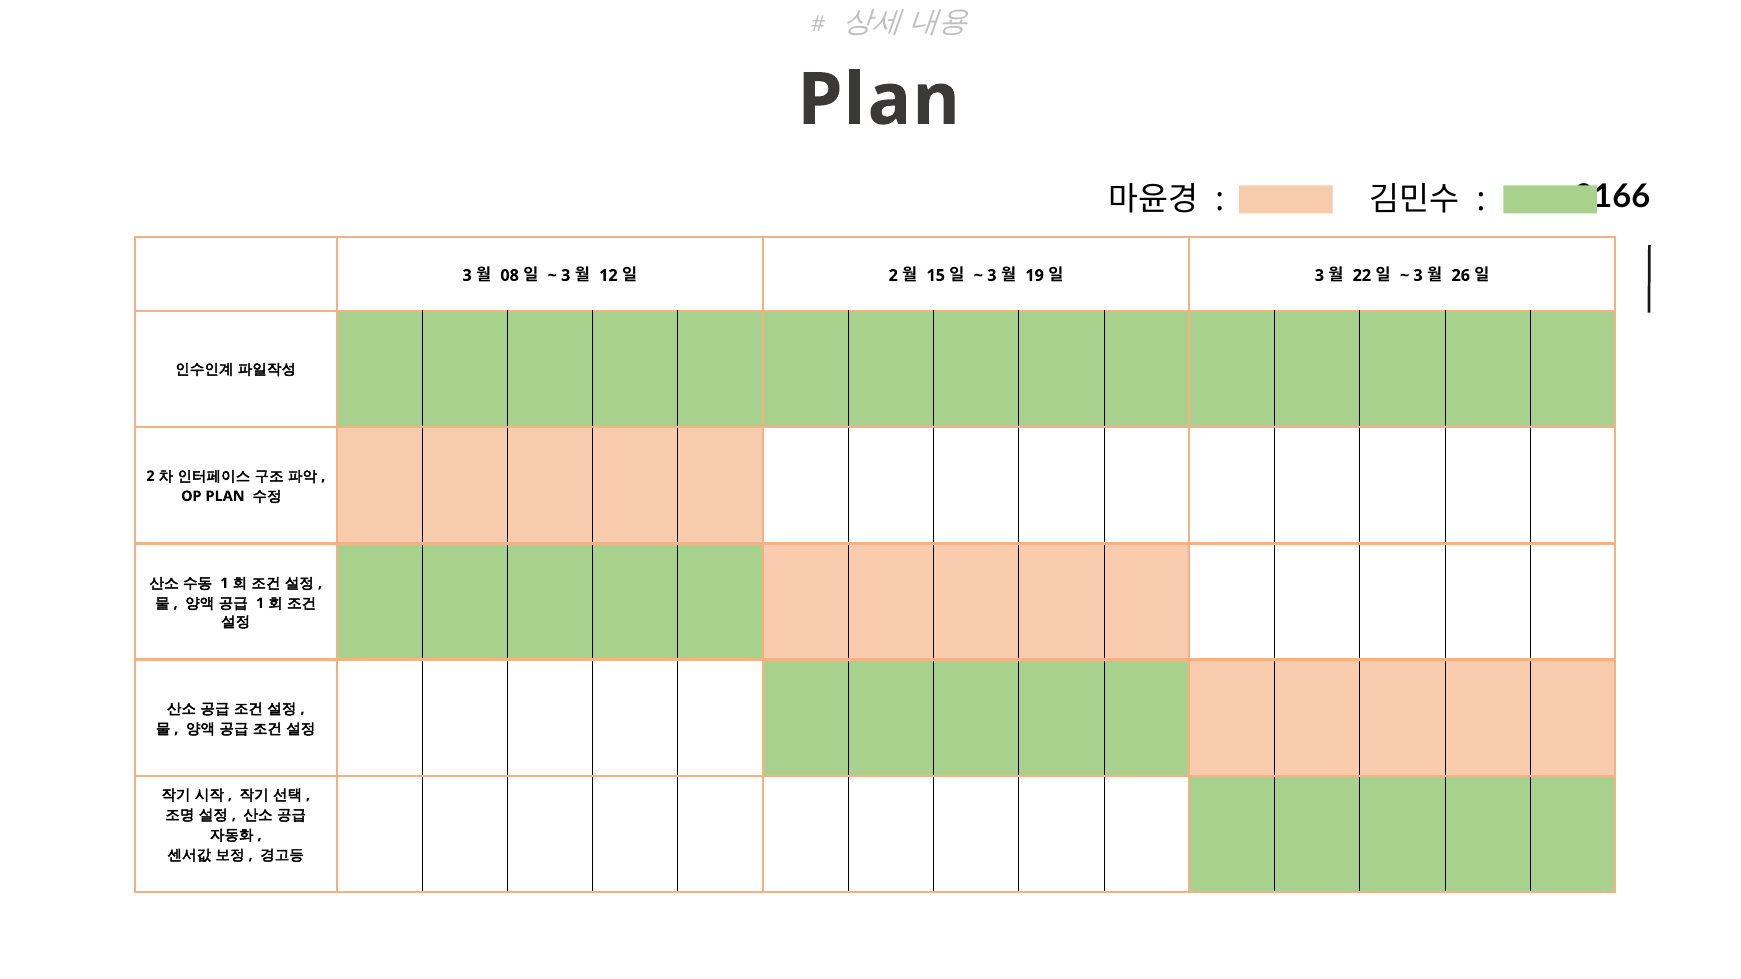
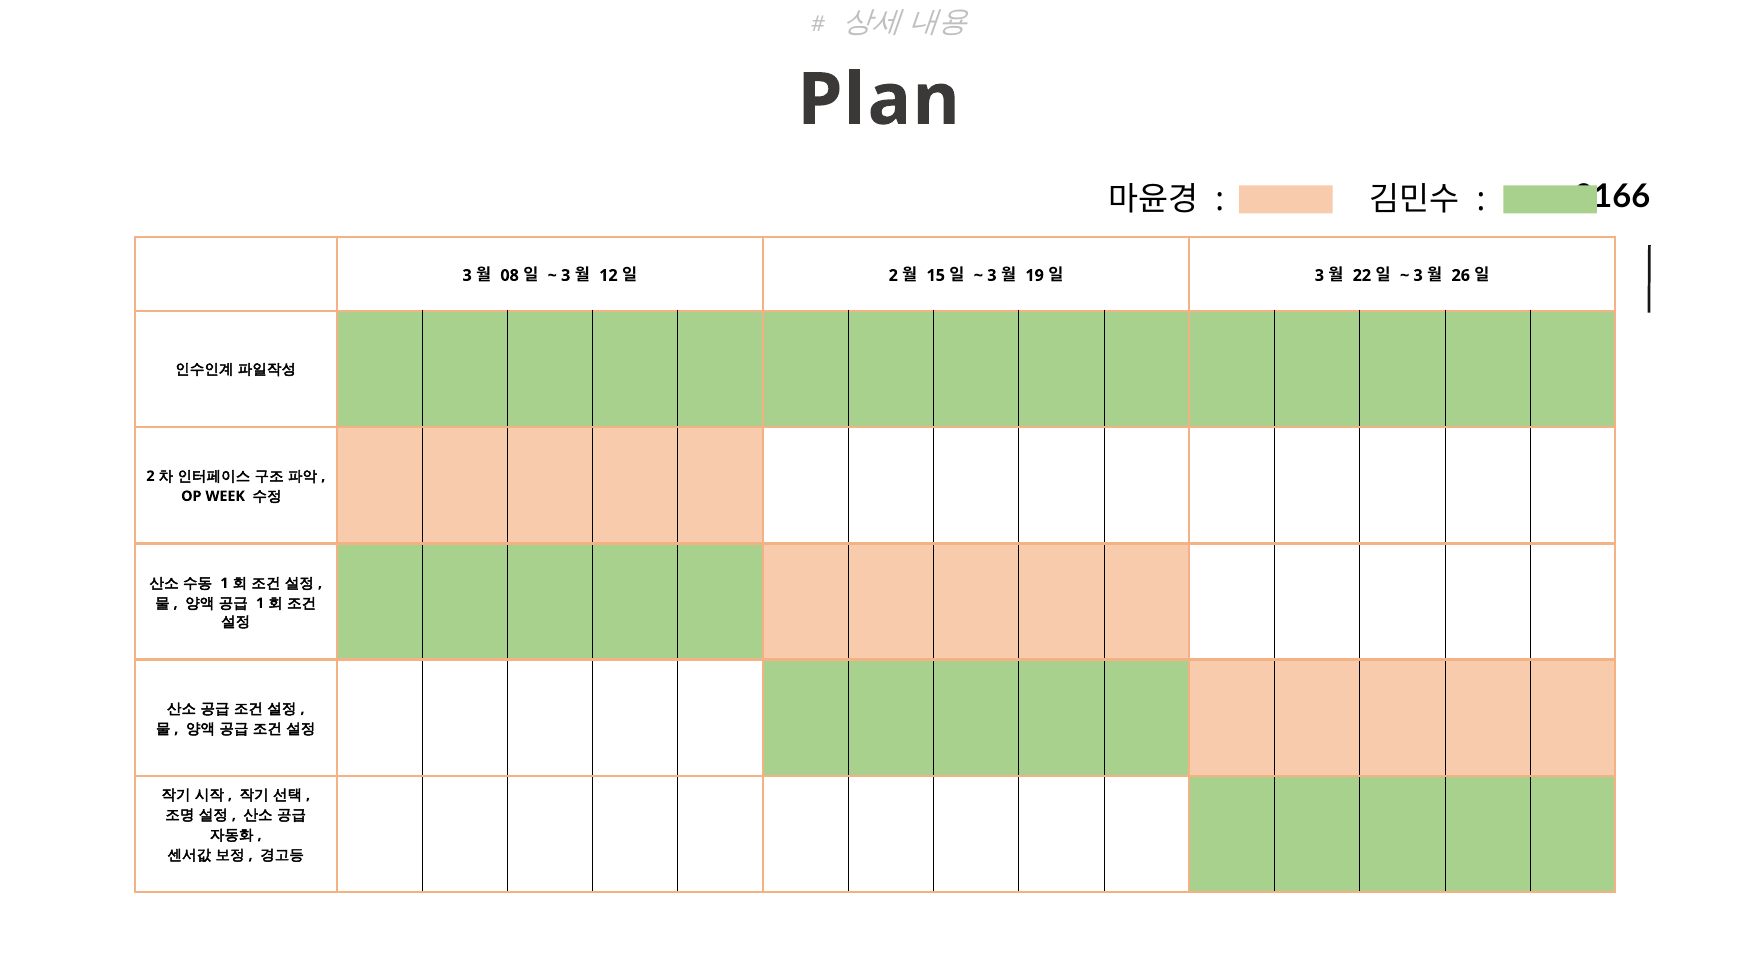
OP PLAN: PLAN -> WEEK
